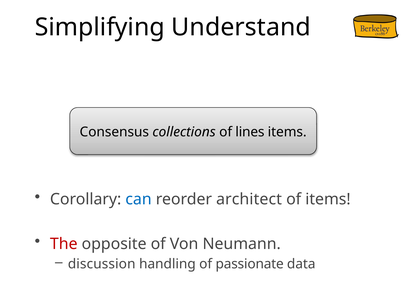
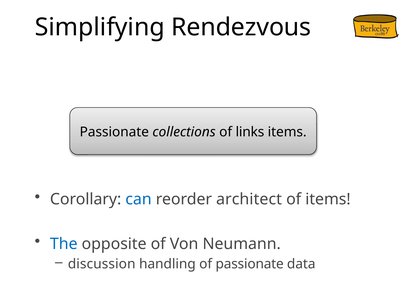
Understand: Understand -> Rendezvous
Consensus at (114, 132): Consensus -> Passionate
lines: lines -> links
The colour: red -> blue
